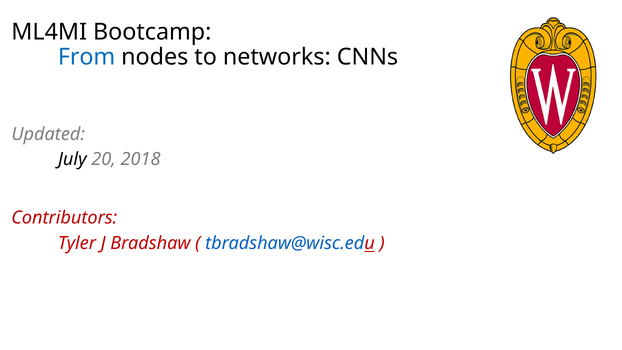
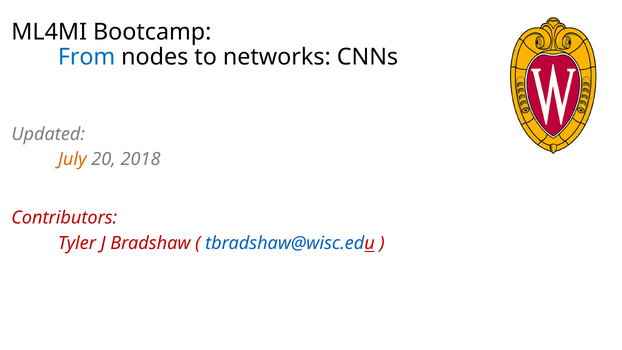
July colour: black -> orange
